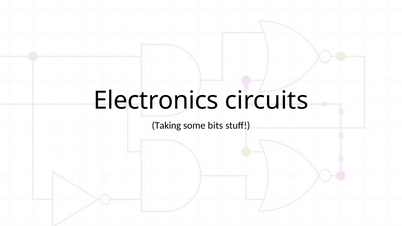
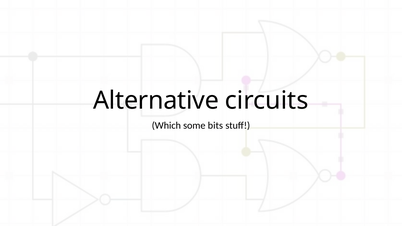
Electronics: Electronics -> Alternative
Taking: Taking -> Which
